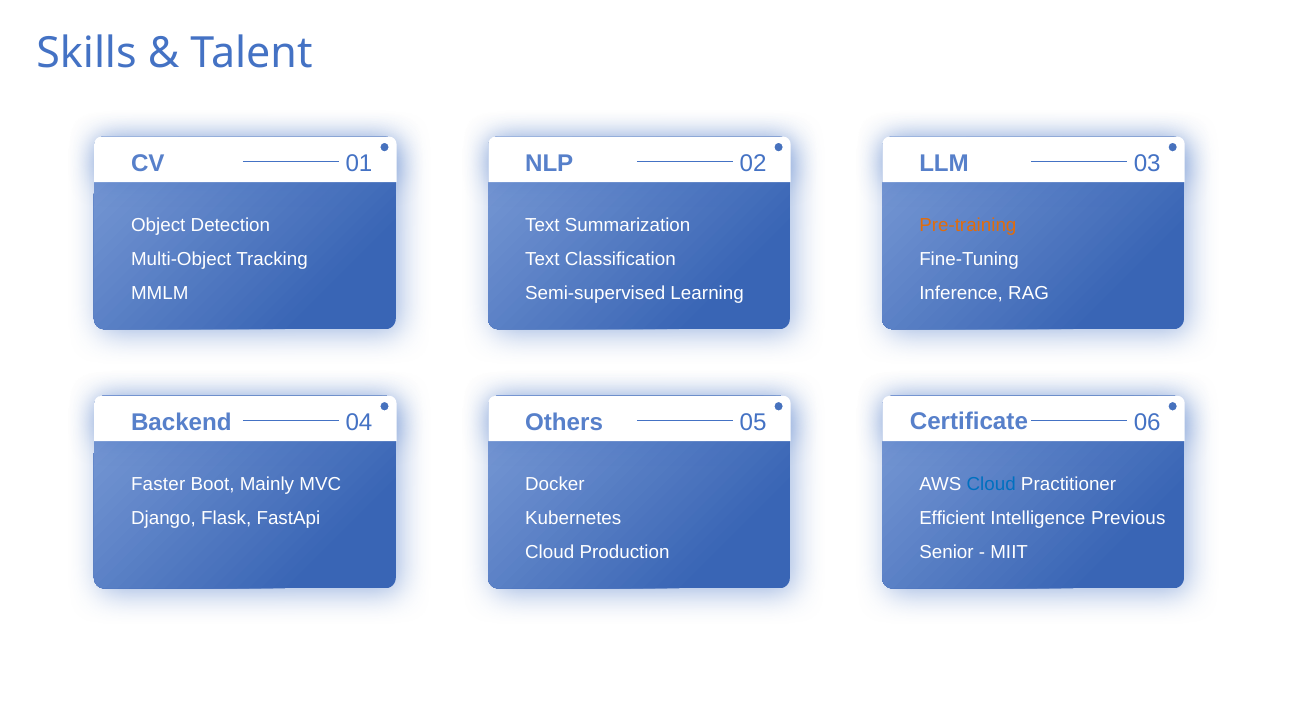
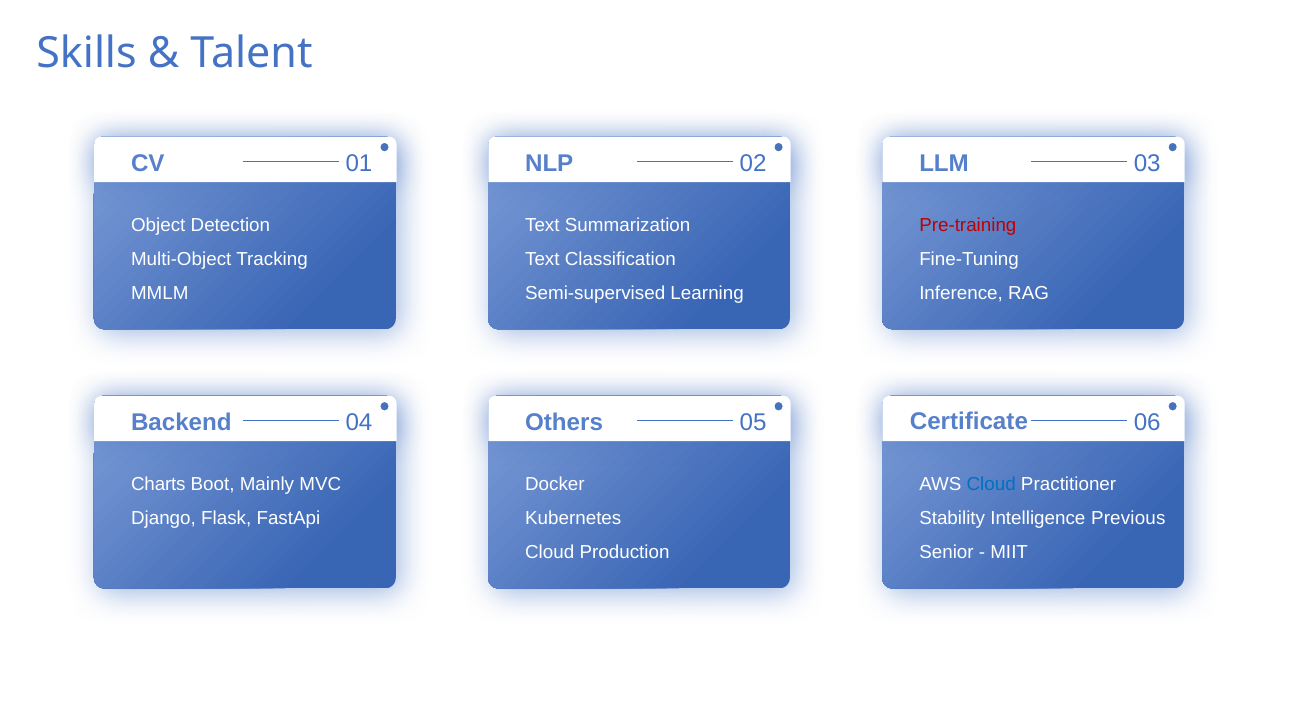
Pre-training colour: orange -> red
Faster: Faster -> Charts
Efficient: Efficient -> Stability
